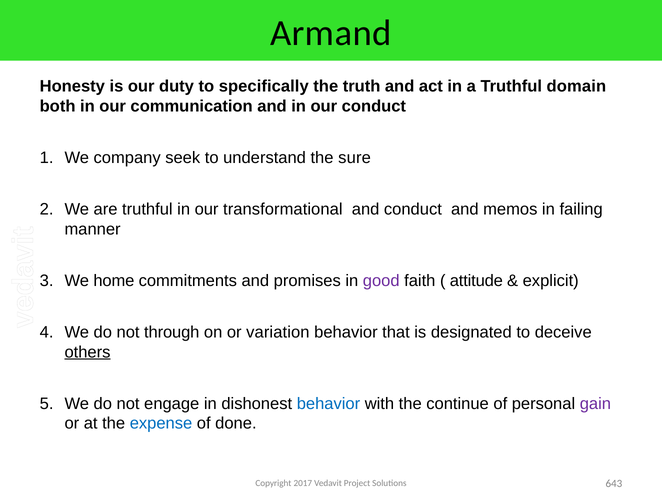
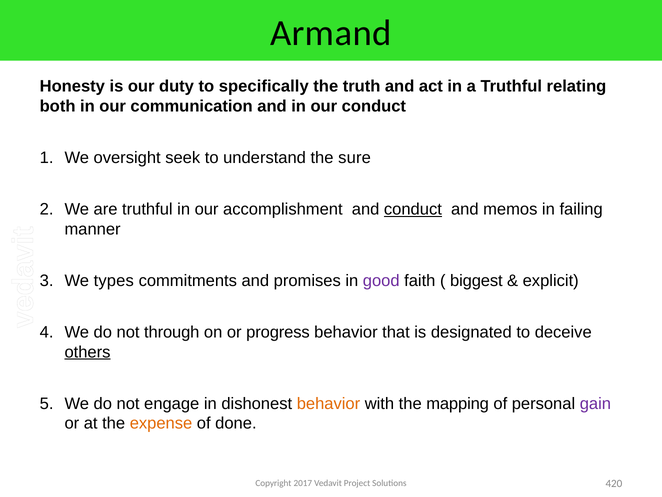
domain: domain -> relating
company: company -> oversight
transformational: transformational -> accomplishment
conduct at (413, 209) underline: none -> present
home: home -> types
attitude: attitude -> biggest
variation: variation -> progress
behavior at (328, 403) colour: blue -> orange
continue: continue -> mapping
expense colour: blue -> orange
643: 643 -> 420
